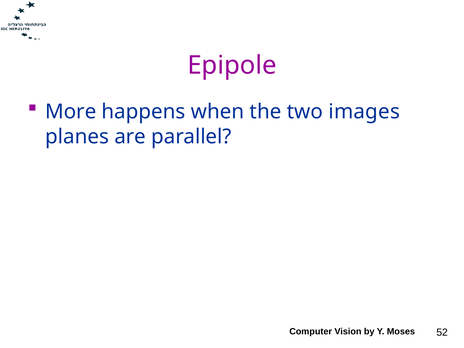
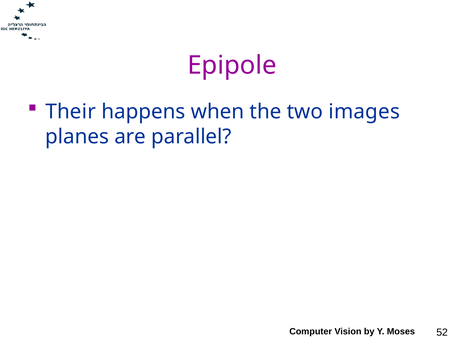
More: More -> Their
